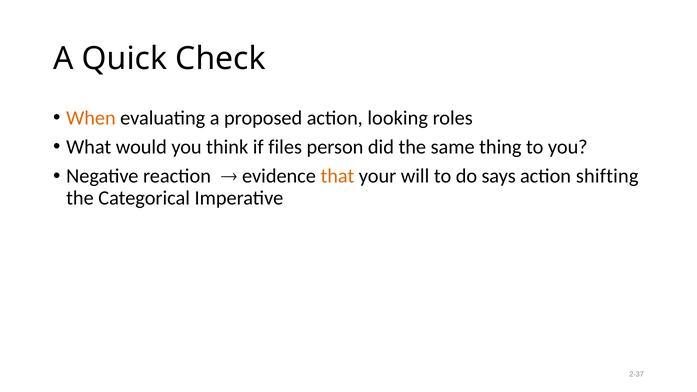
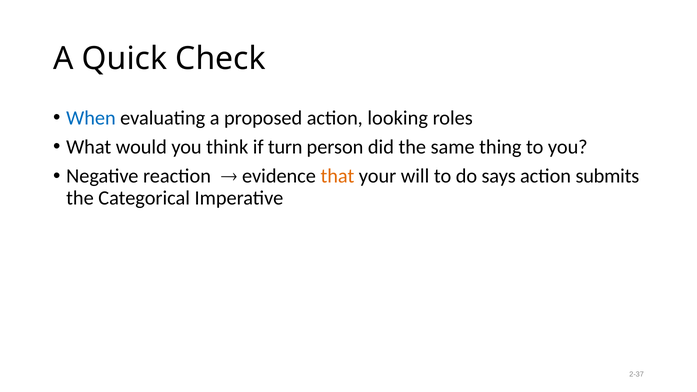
When colour: orange -> blue
files: files -> turn
shifting: shifting -> submits
